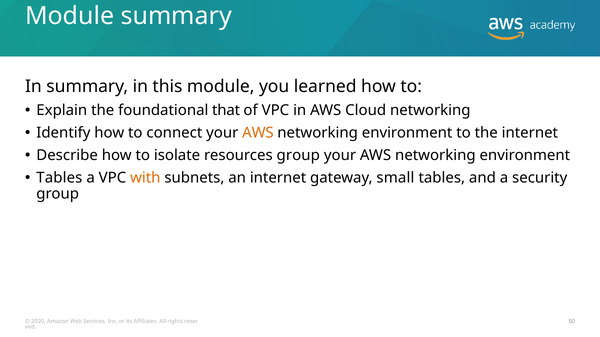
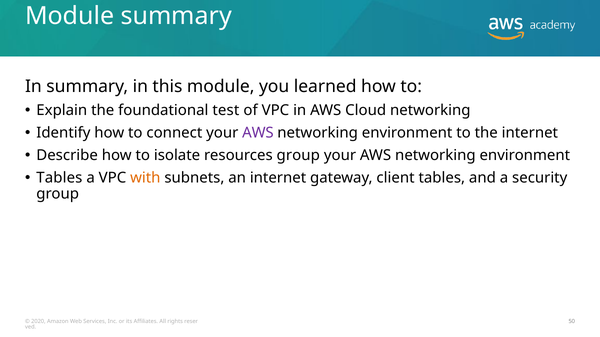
that: that -> test
AWS at (258, 133) colour: orange -> purple
small: small -> client
